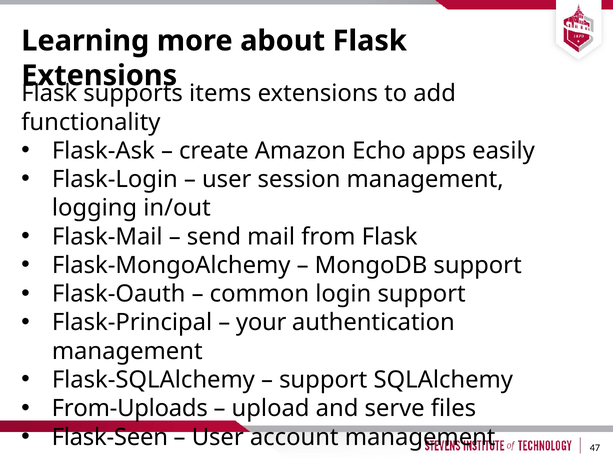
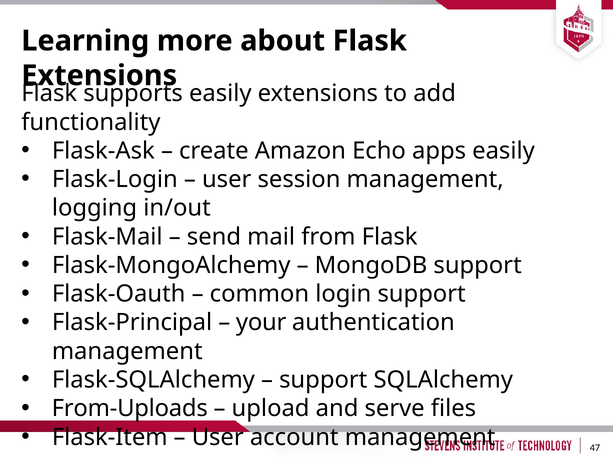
items at (220, 93): items -> easily
Flask-Seen: Flask-Seen -> Flask-Item
